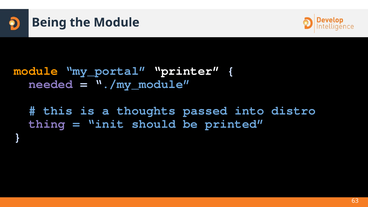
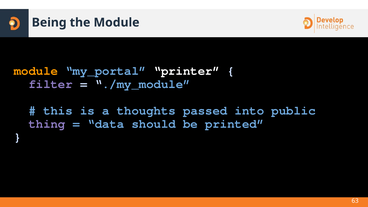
needed: needed -> filter
distro: distro -> public
init: init -> data
